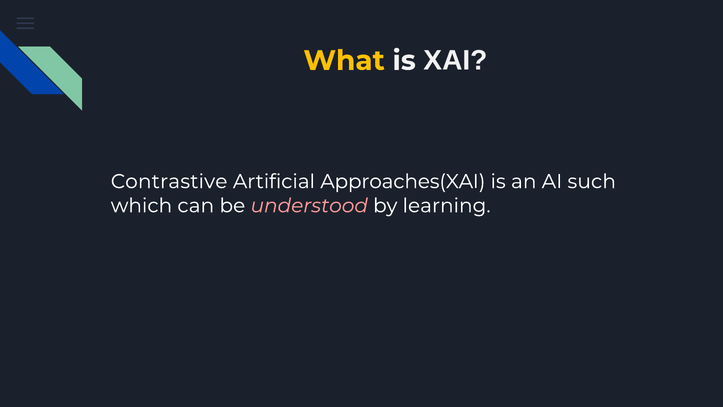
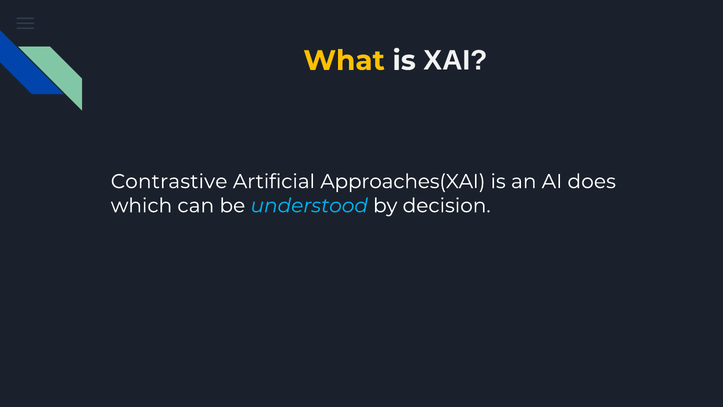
such: such -> does
understood colour: pink -> light blue
learning: learning -> decision
